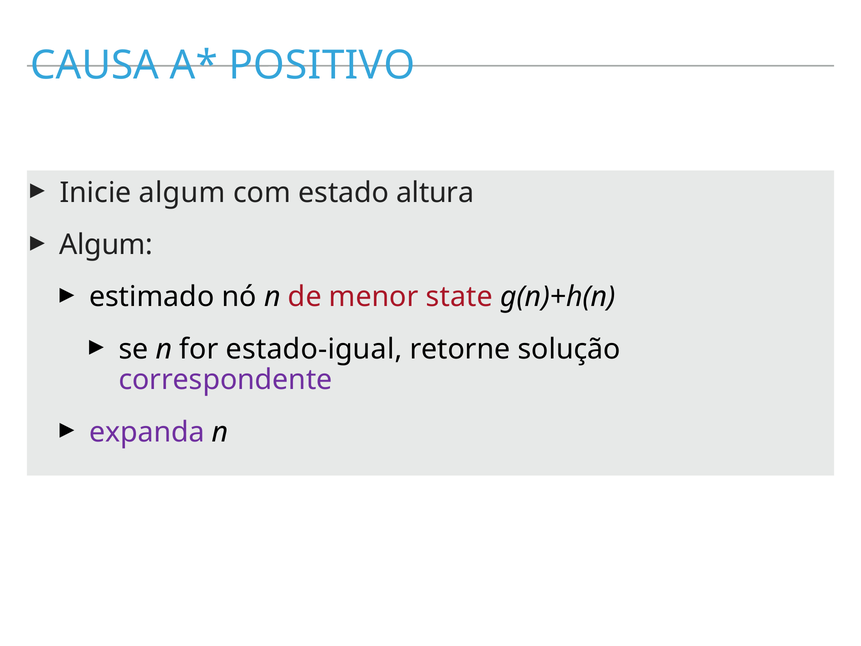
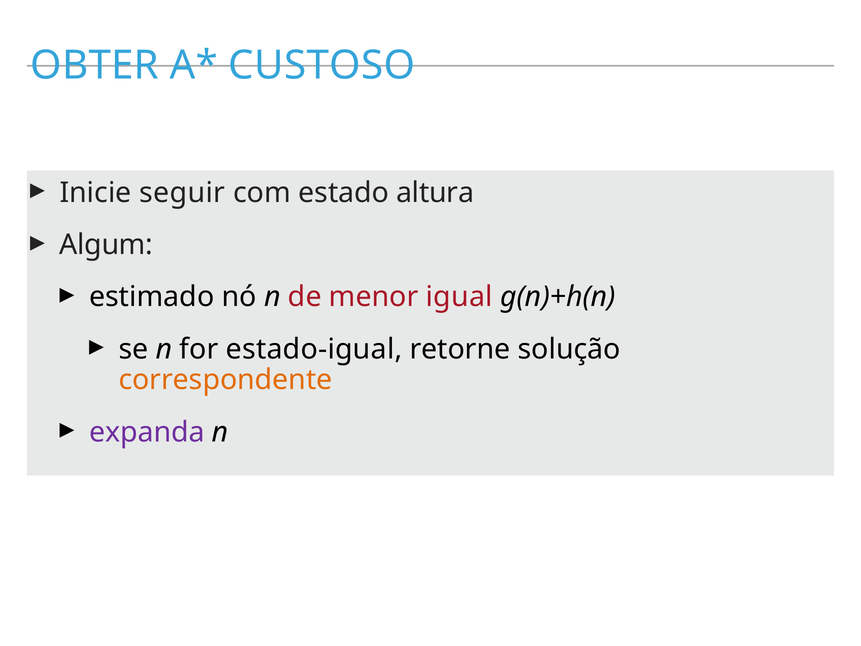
CAUSA: CAUSA -> OBTER
POSITIVO: POSITIVO -> CUSTOSO
Inicie algum: algum -> seguir
state: state -> igual
correspondente colour: purple -> orange
